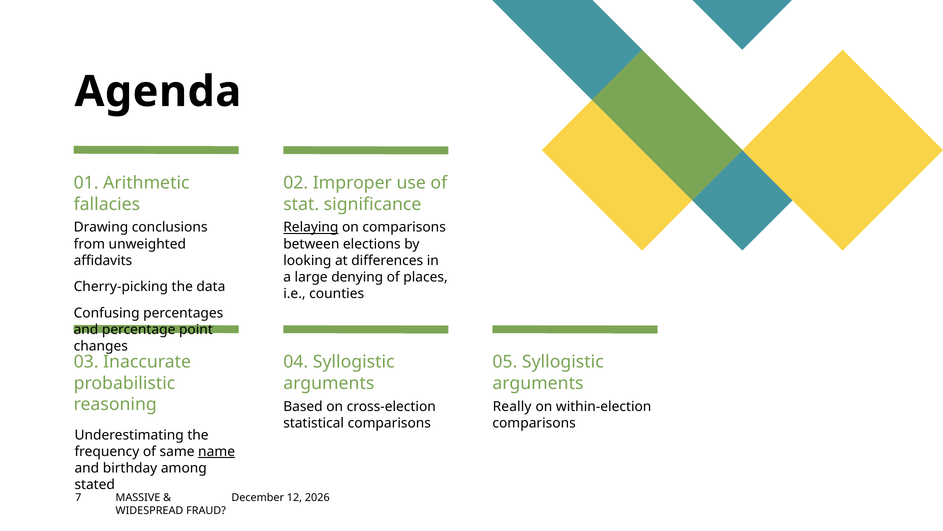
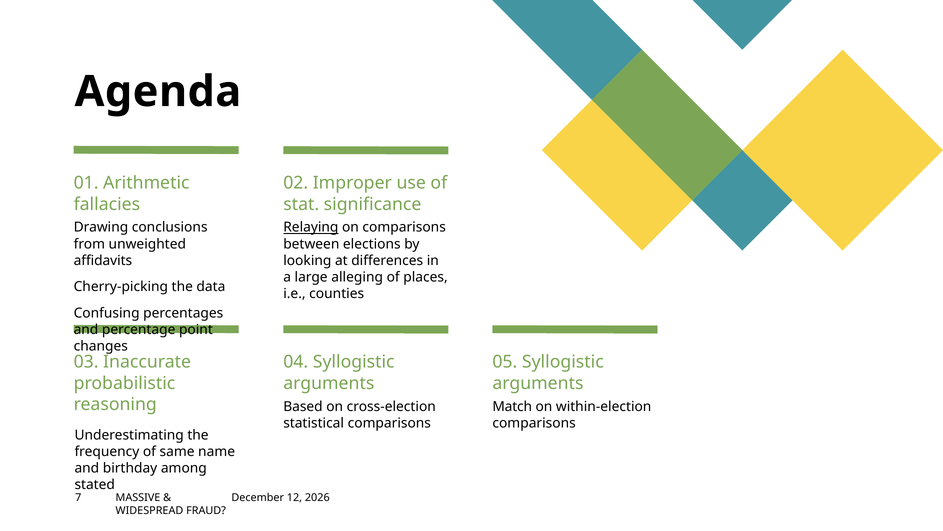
denying: denying -> alleging
Really: Really -> Match
name underline: present -> none
